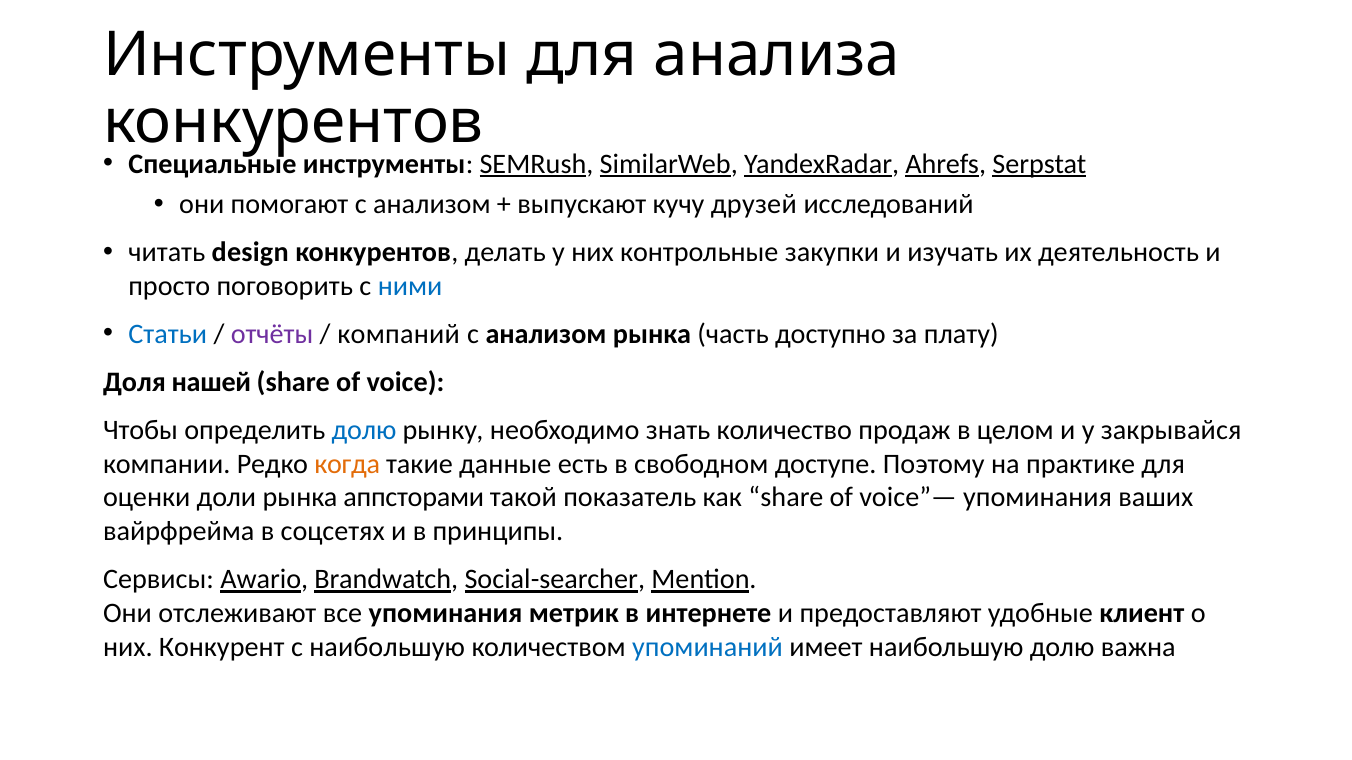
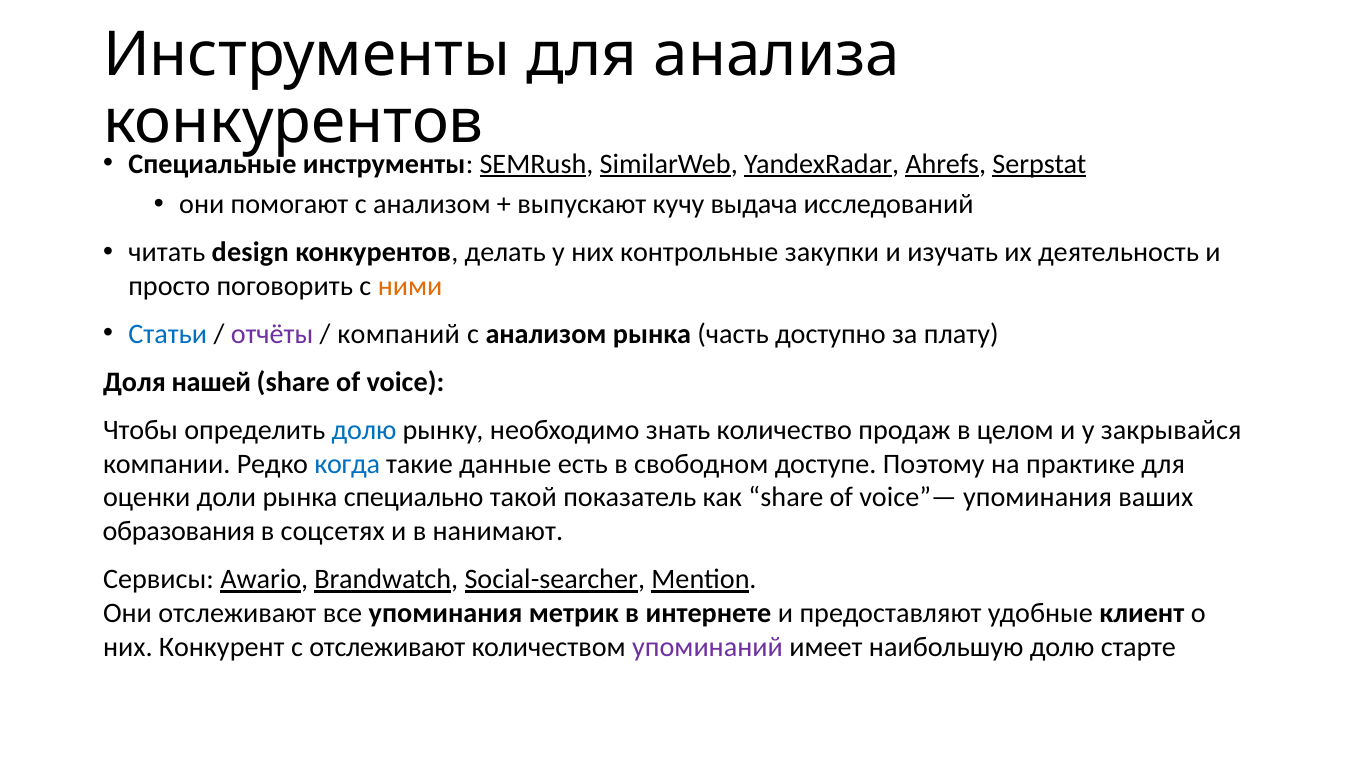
друзей: друзей -> выдача
ними colour: blue -> orange
когда colour: orange -> blue
аппсторами: аппсторами -> специально
вайрфрейма: вайрфрейма -> образования
принципы: принципы -> нанимают
с наибольшую: наибольшую -> отслеживают
упоминаний colour: blue -> purple
важна: важна -> старте
